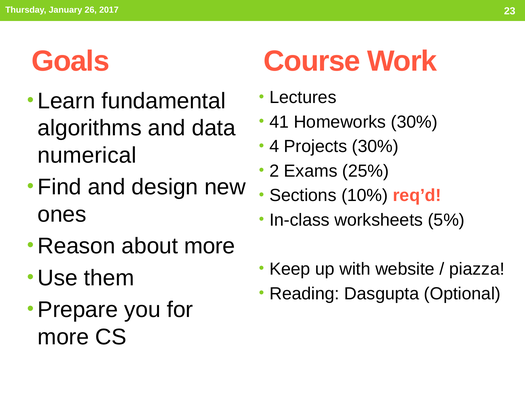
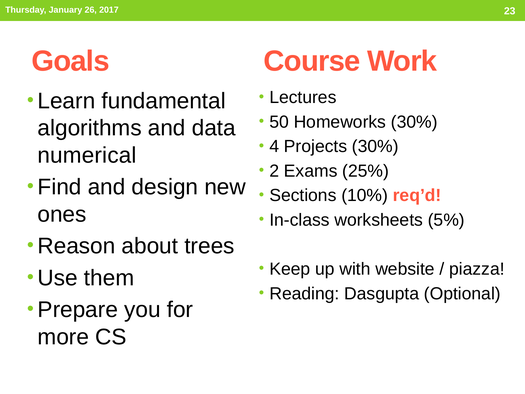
41: 41 -> 50
about more: more -> trees
